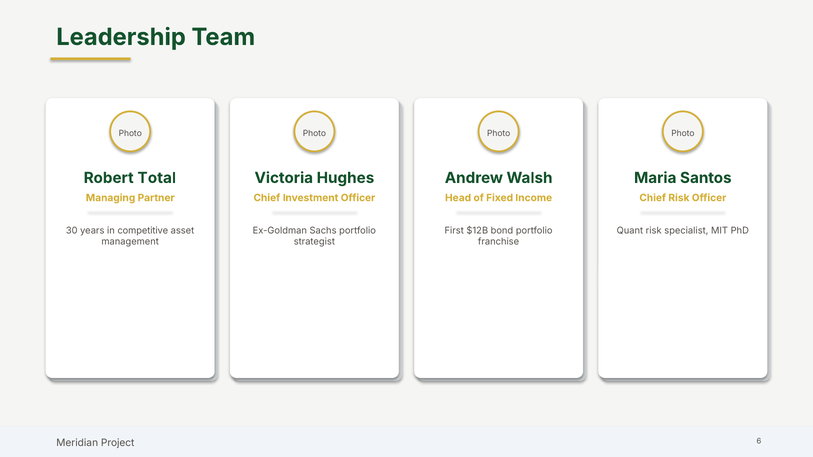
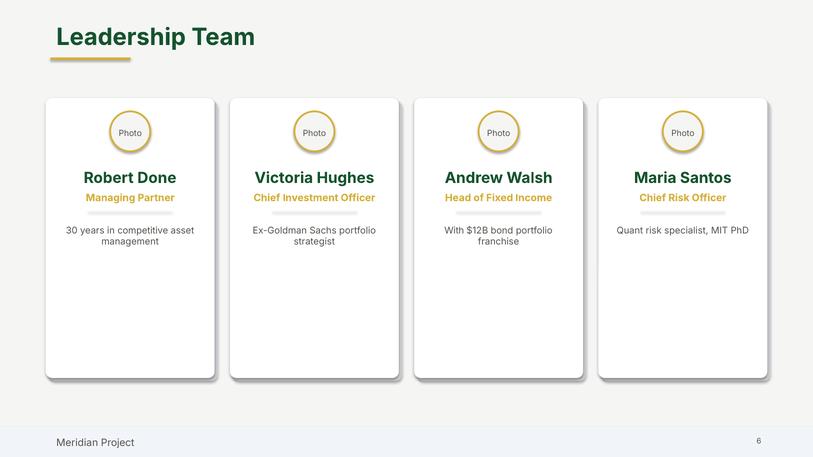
Total: Total -> Done
First: First -> With
